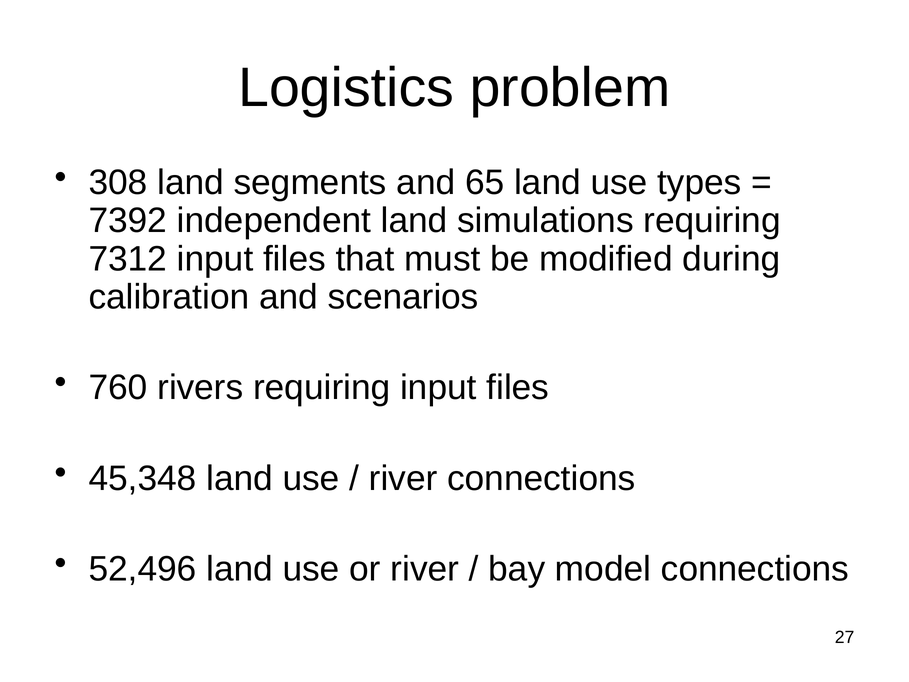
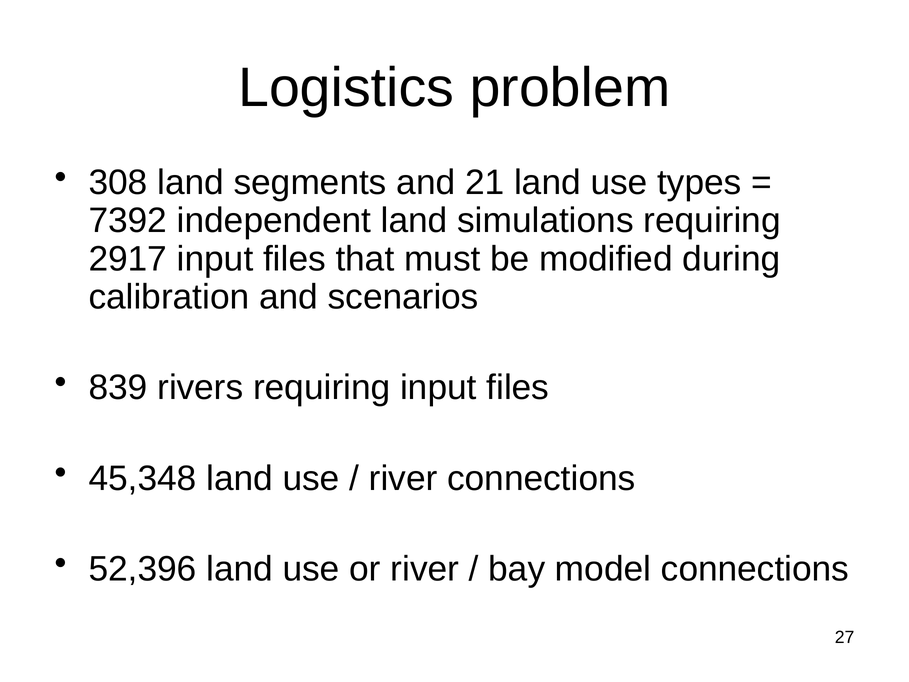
65: 65 -> 21
7312: 7312 -> 2917
760: 760 -> 839
52,496: 52,496 -> 52,396
